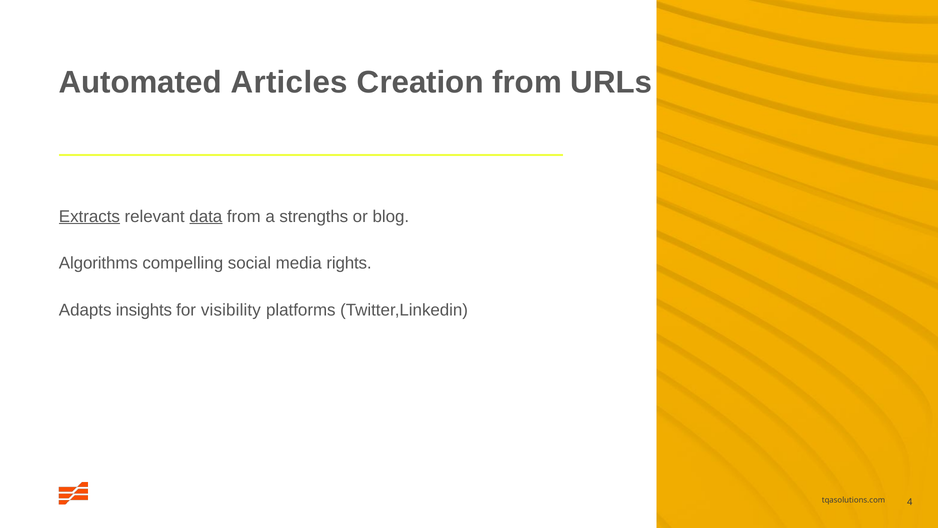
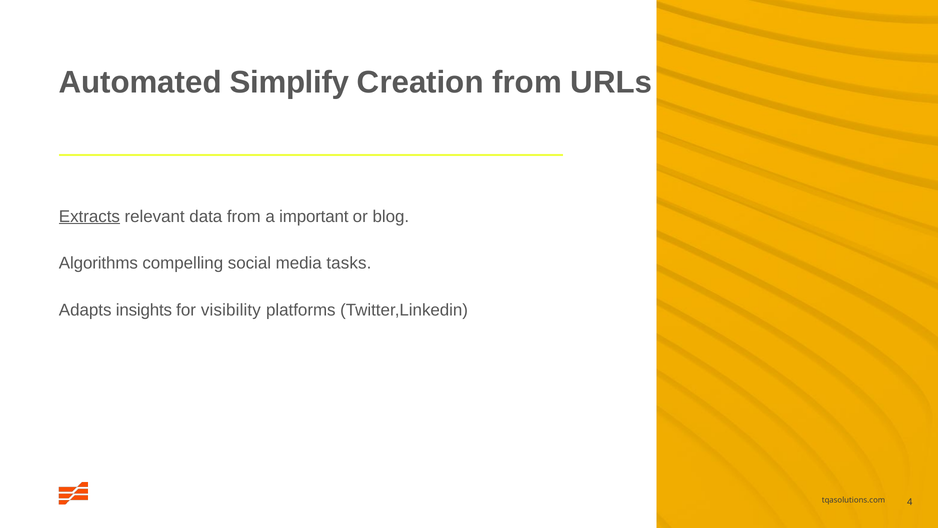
Articles: Articles -> Simplify
data underline: present -> none
strengths: strengths -> important
rights: rights -> tasks
